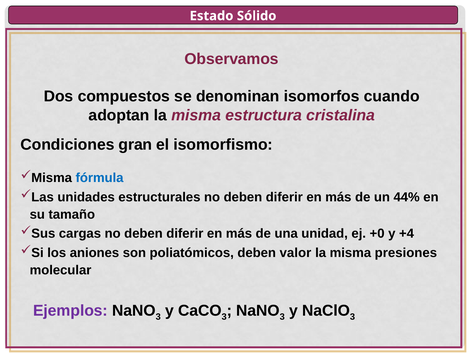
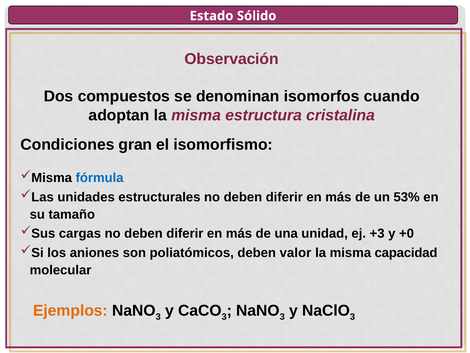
Observamos: Observamos -> Observación
44%: 44% -> 53%
+0: +0 -> +3
+4: +4 -> +0
presiones: presiones -> capacidad
Ejemplos colour: purple -> orange
